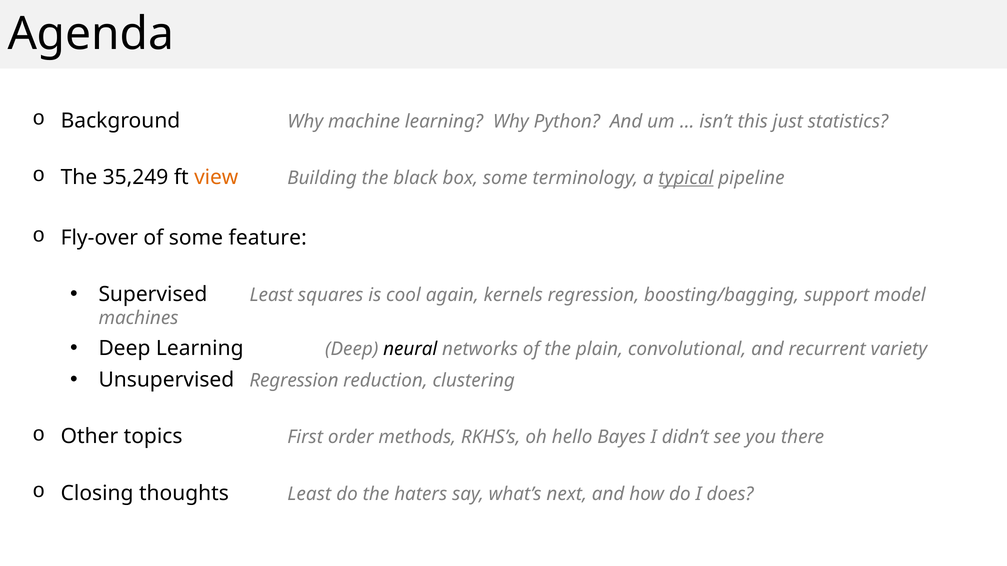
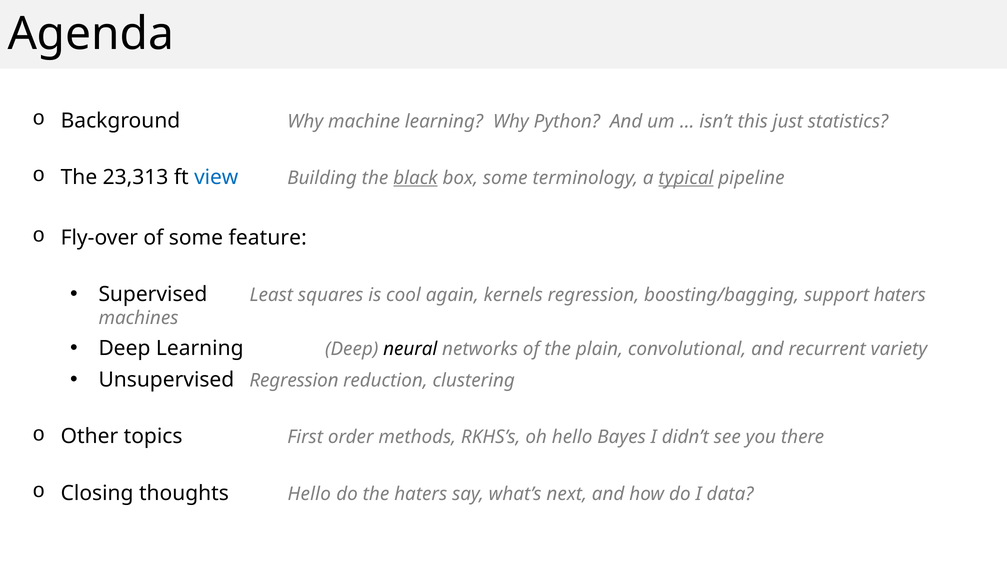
35,249: 35,249 -> 23,313
view colour: orange -> blue
black underline: none -> present
support model: model -> haters
thoughts Least: Least -> Hello
does: does -> data
